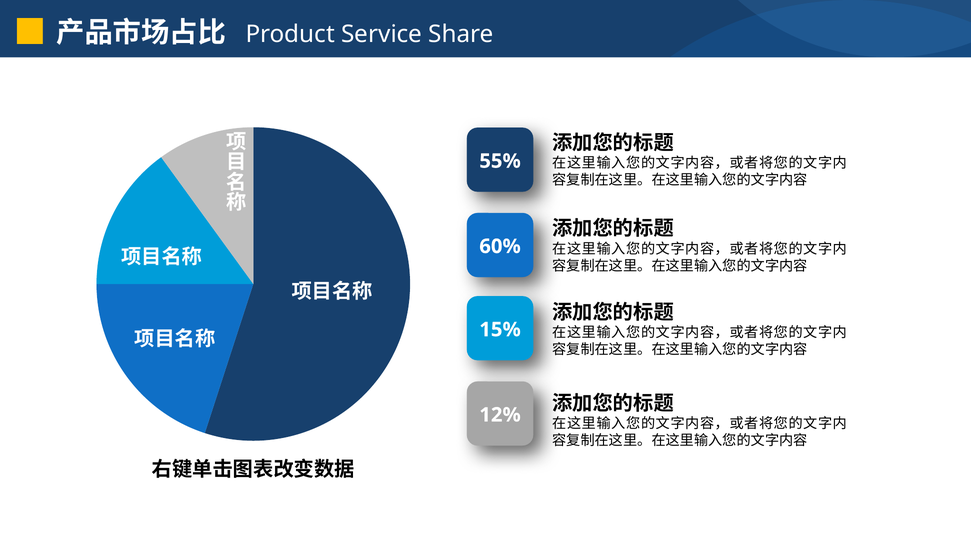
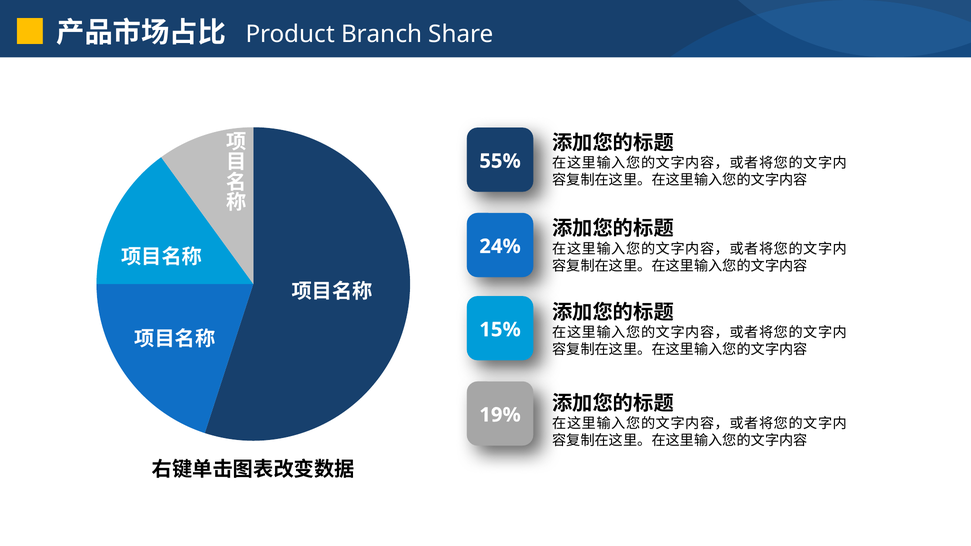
Service: Service -> Branch
60%: 60% -> 24%
12%: 12% -> 19%
